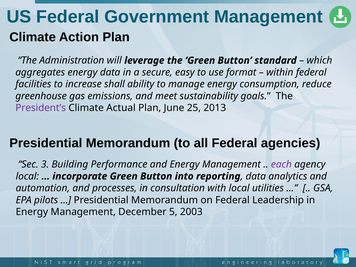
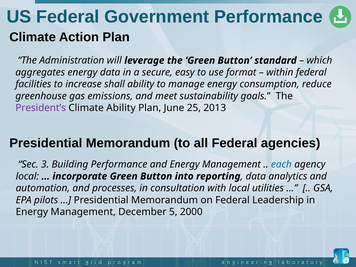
Government Management: Management -> Performance
Climate Actual: Actual -> Ability
each colour: purple -> blue
2003: 2003 -> 2000
